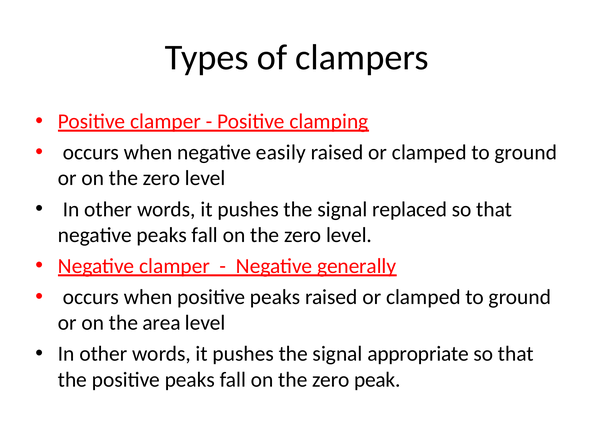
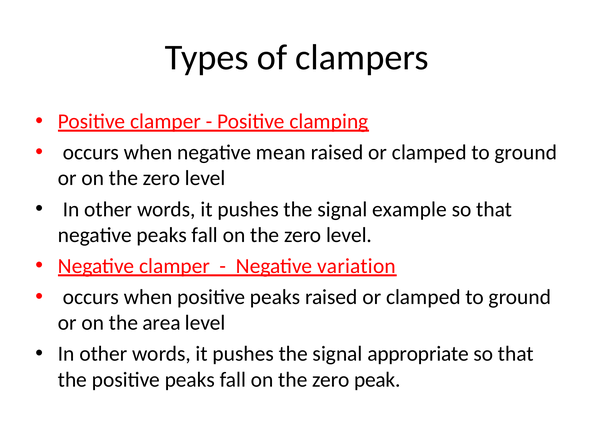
easily: easily -> mean
replaced: replaced -> example
generally: generally -> variation
